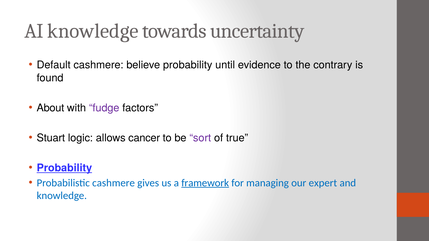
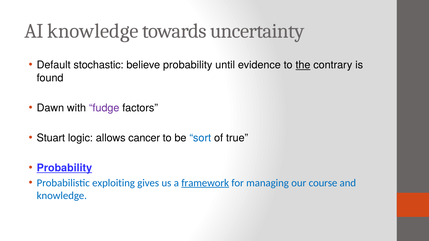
Default cashmere: cashmere -> stochastic
the underline: none -> present
About: About -> Dawn
sort colour: purple -> blue
Probabilistic cashmere: cashmere -> exploiting
expert: expert -> course
